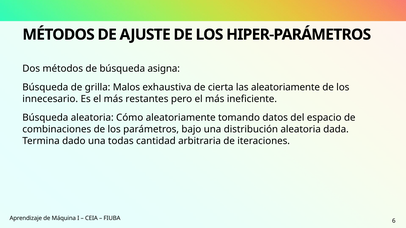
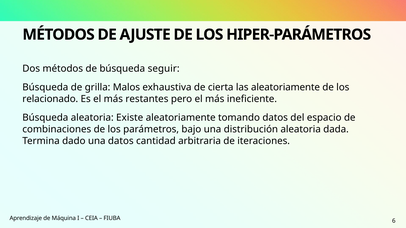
asigna: asigna -> seguir
innecesario: innecesario -> relacionado
Cómo: Cómo -> Existe
una todas: todas -> datos
